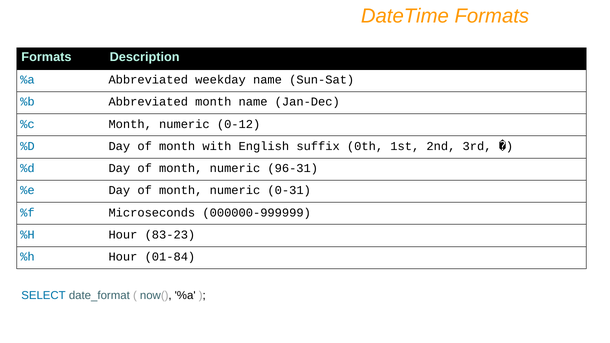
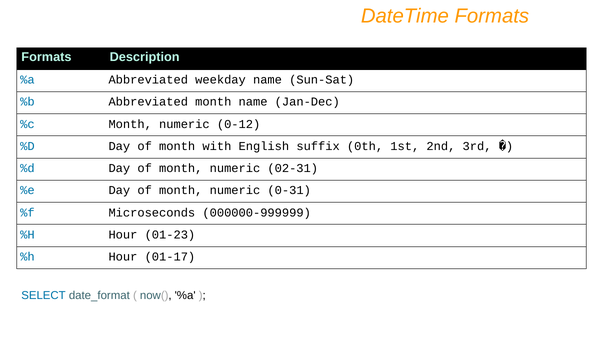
96-31: 96-31 -> 02-31
83-23: 83-23 -> 01-23
01-84: 01-84 -> 01-17
